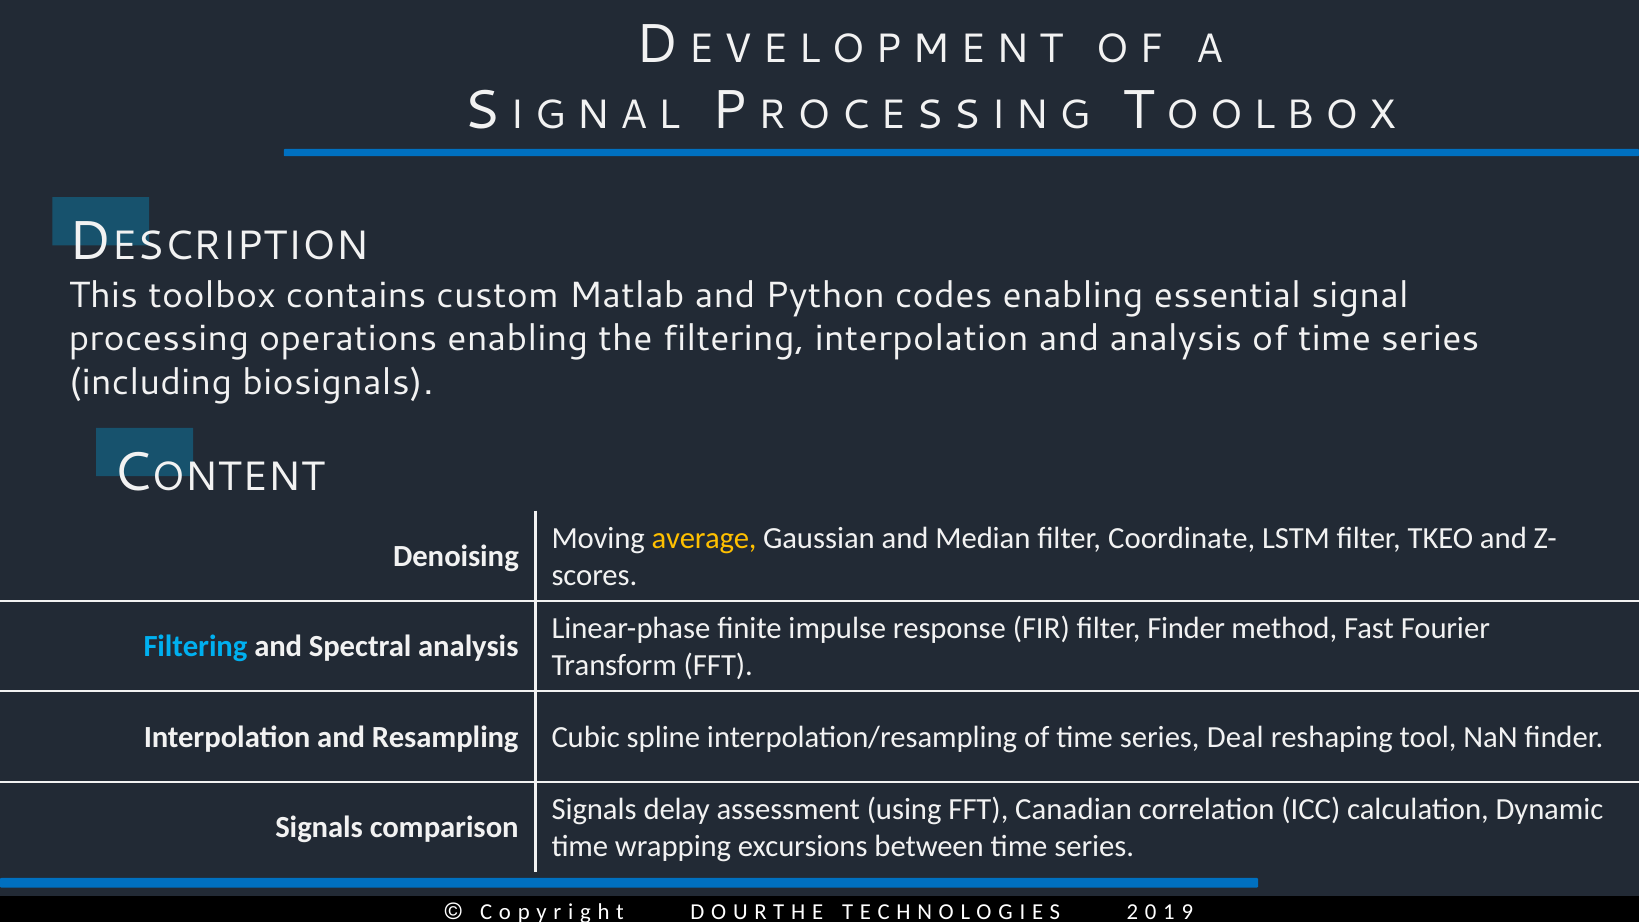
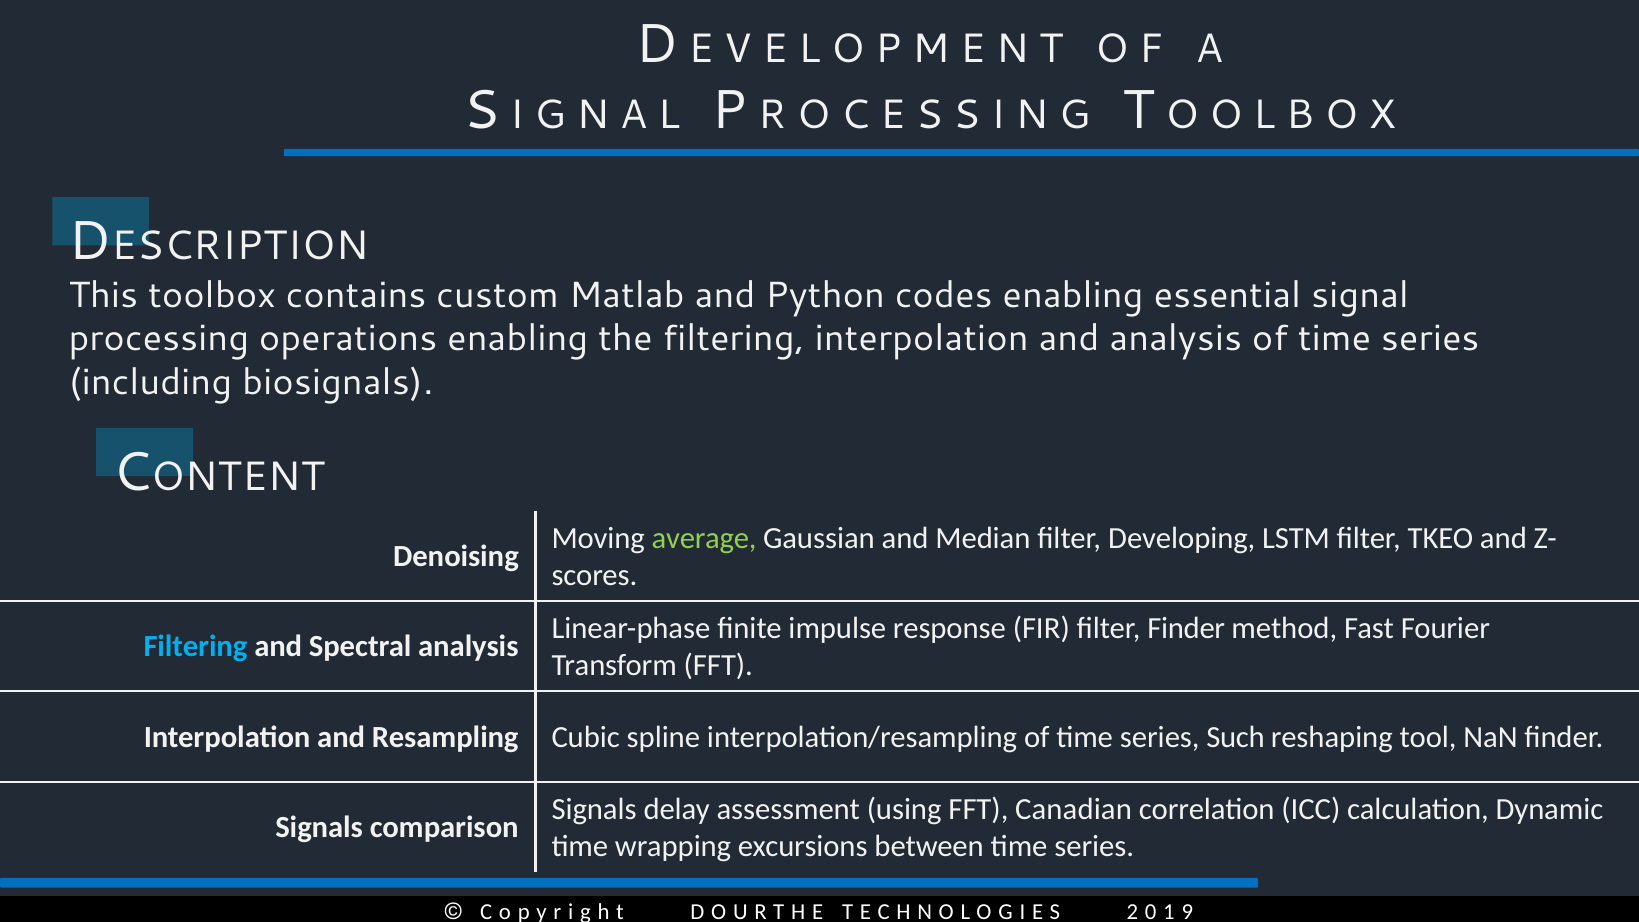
average colour: yellow -> light green
Coordinate: Coordinate -> Developing
Deal: Deal -> Such
